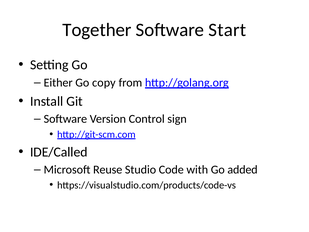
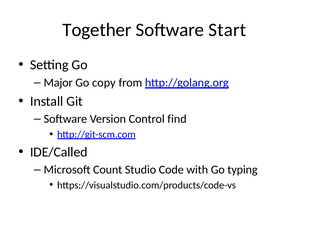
Either: Either -> Major
sign: sign -> find
Reuse: Reuse -> Count
added: added -> typing
